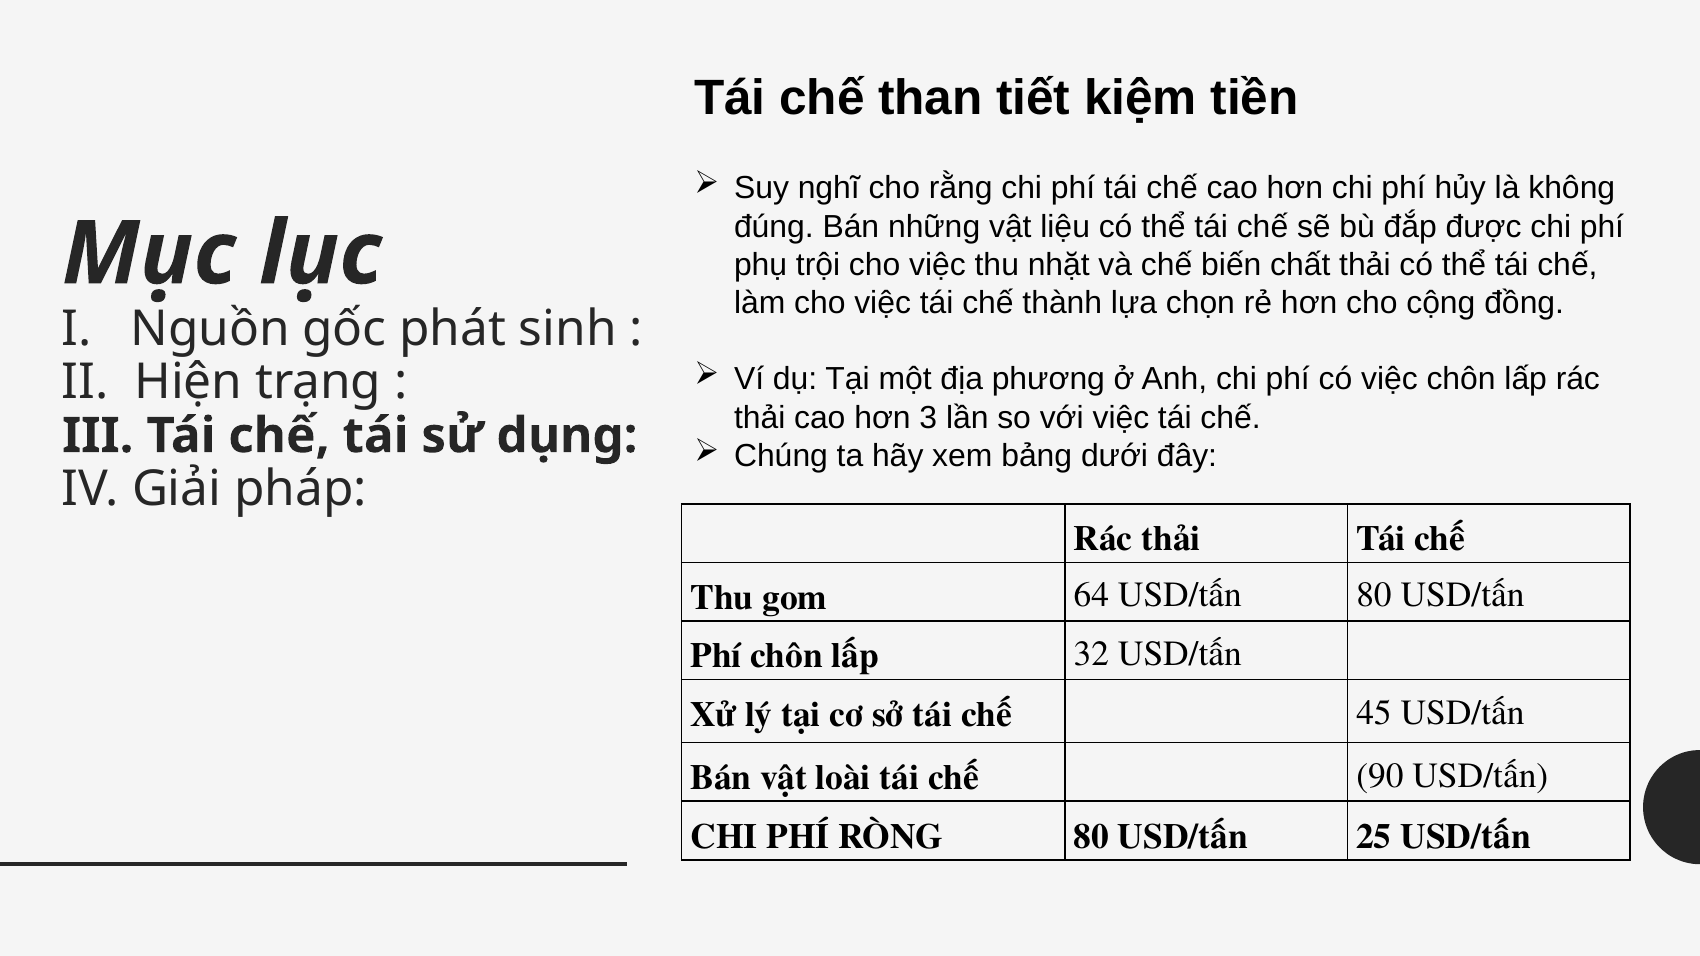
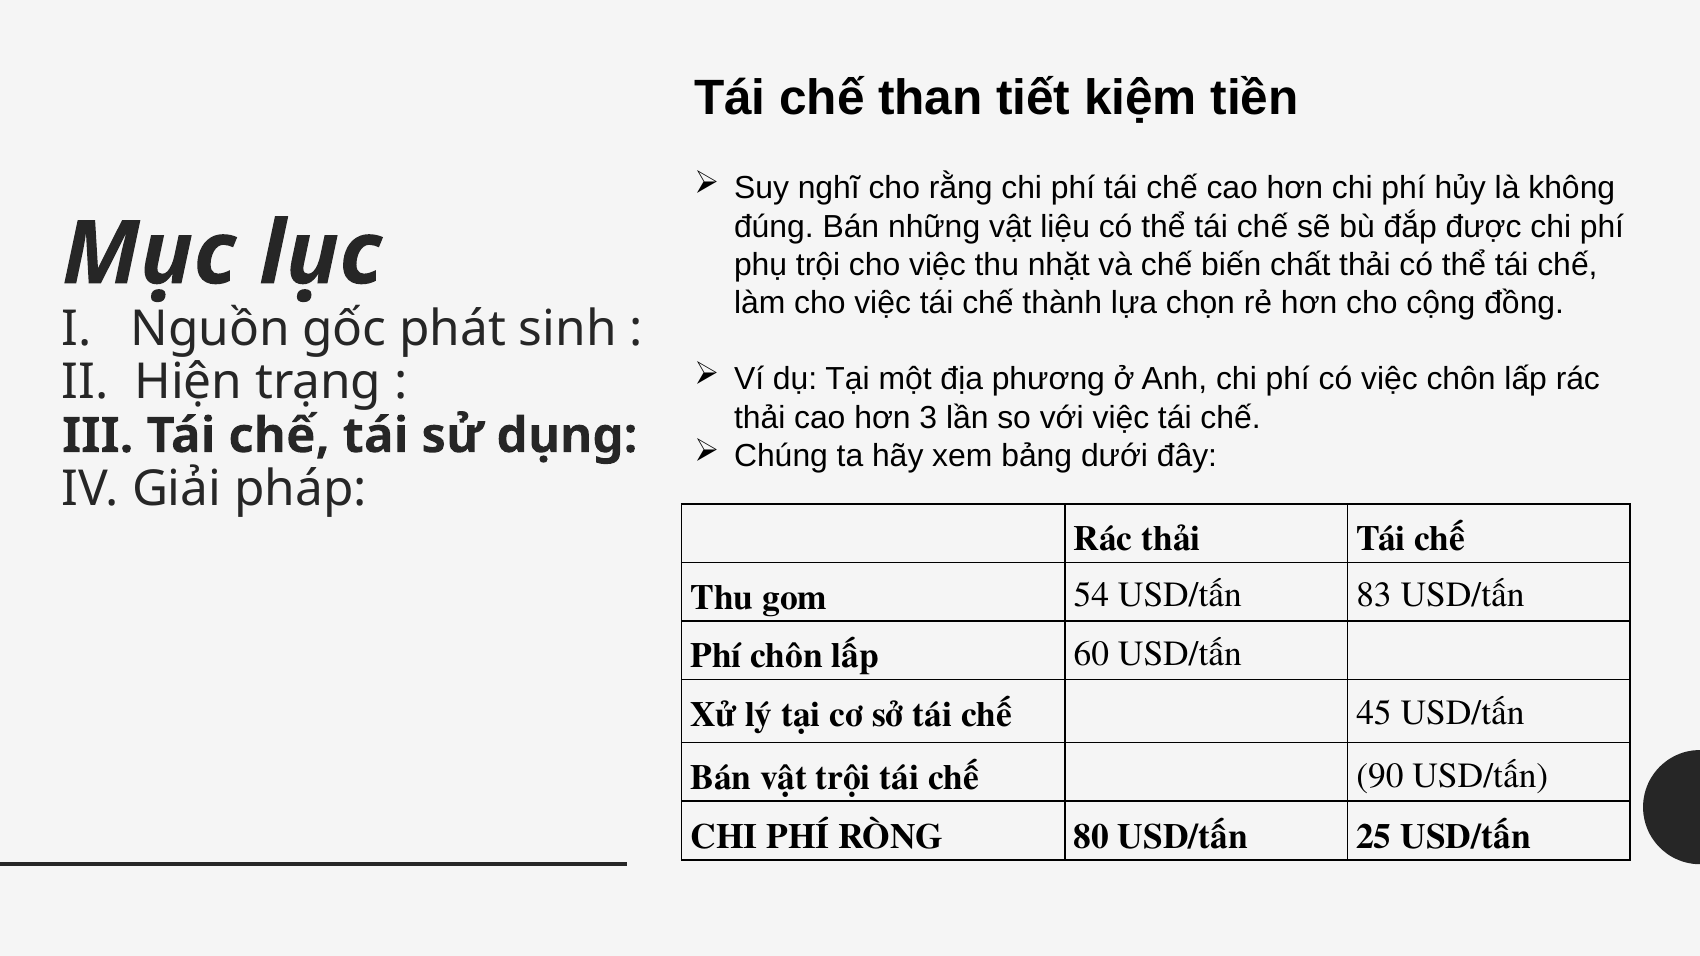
64: 64 -> 54
USD/tấn 80: 80 -> 83
32: 32 -> 60
vật loài: loài -> trội
